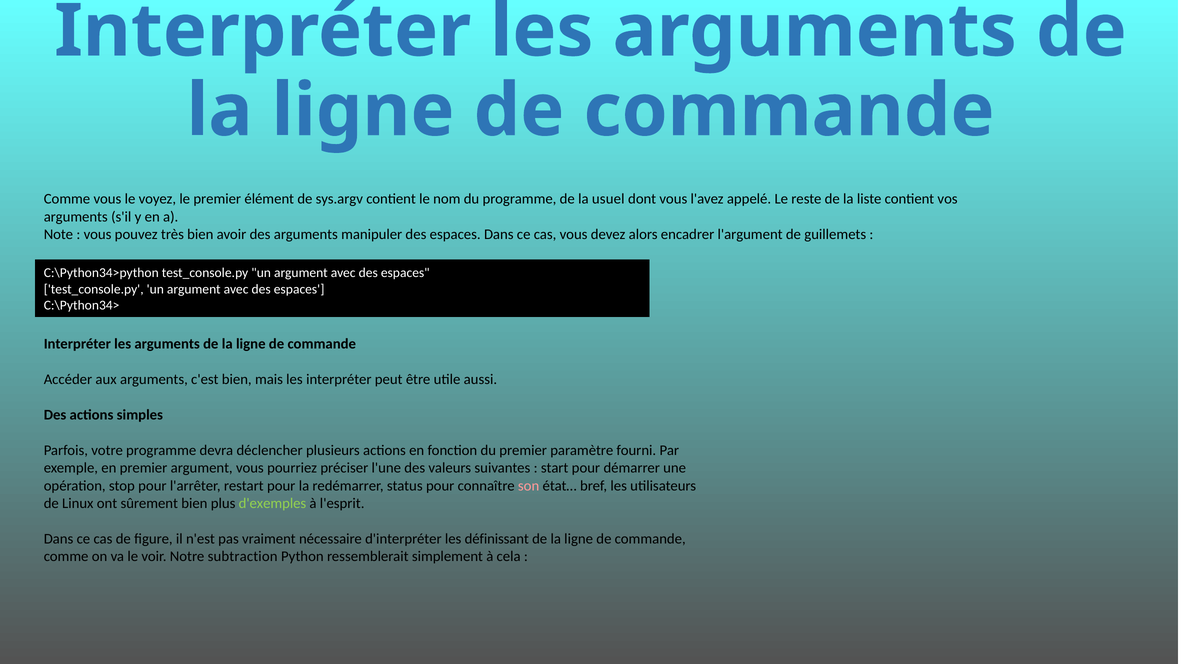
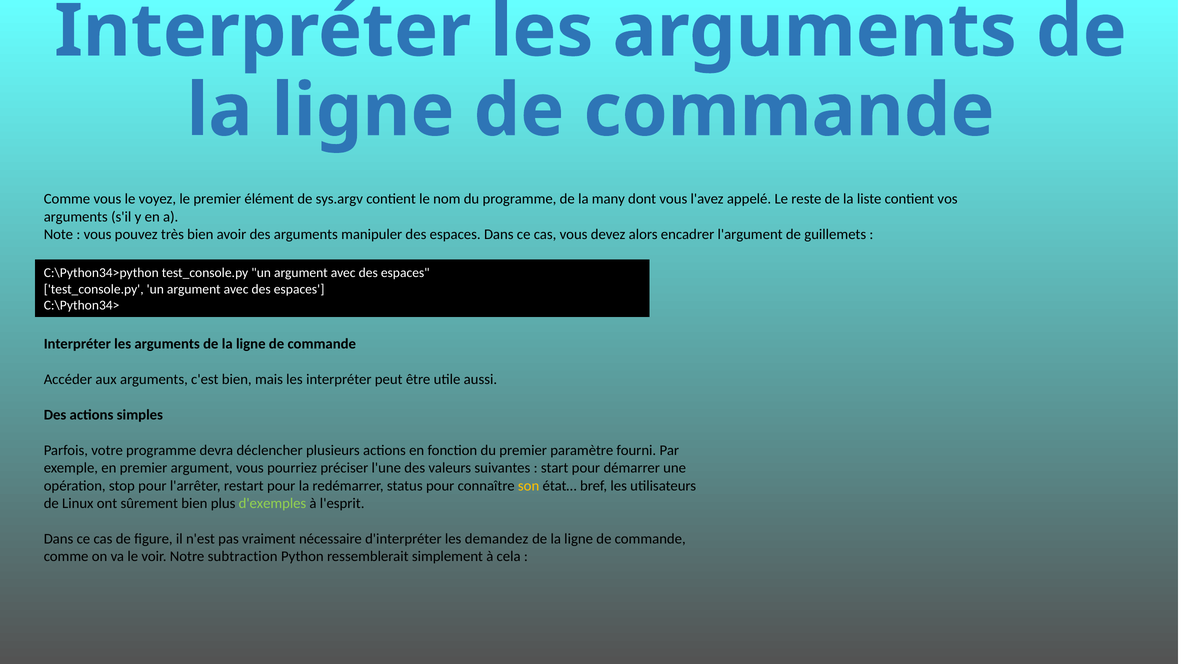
usuel: usuel -> many
son colour: pink -> yellow
définissant: définissant -> demandez
